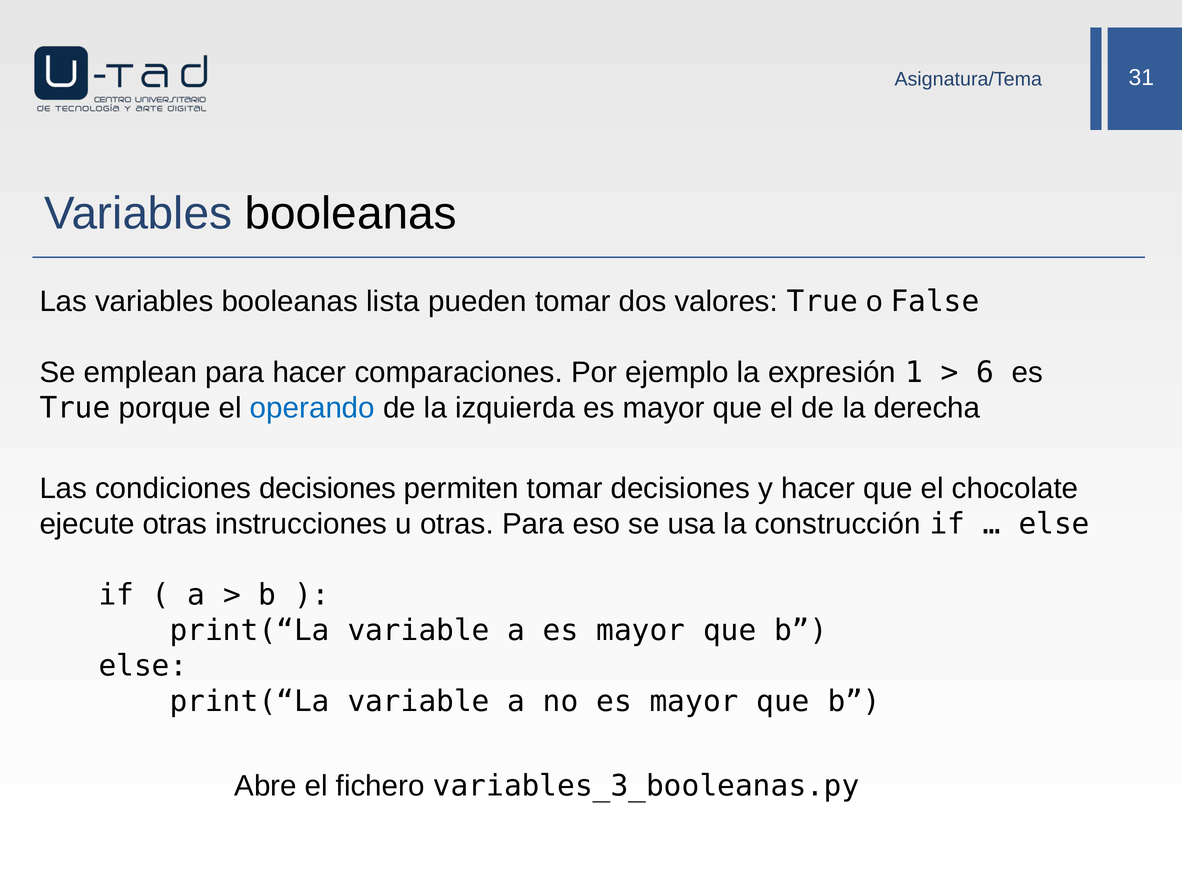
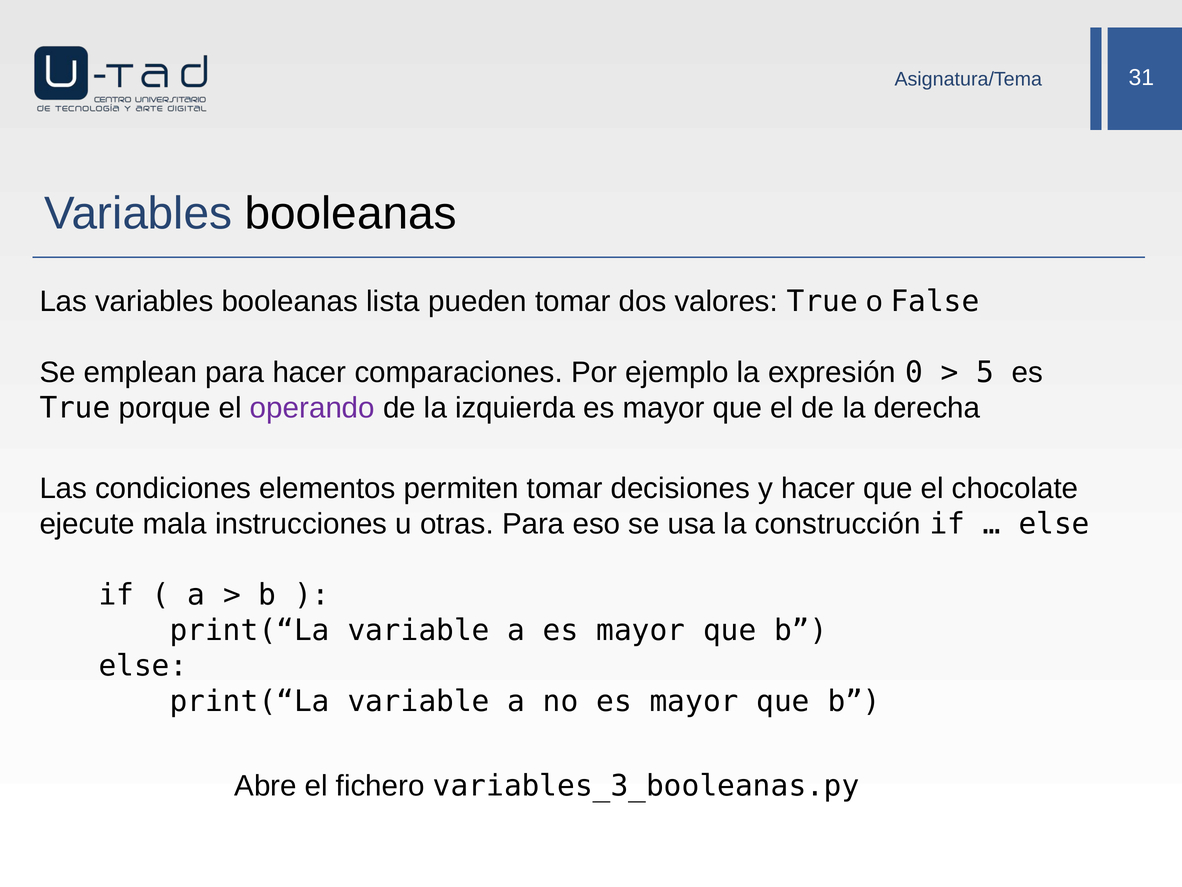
1: 1 -> 0
6: 6 -> 5
operando colour: blue -> purple
condiciones decisiones: decisiones -> elementos
ejecute otras: otras -> mala
